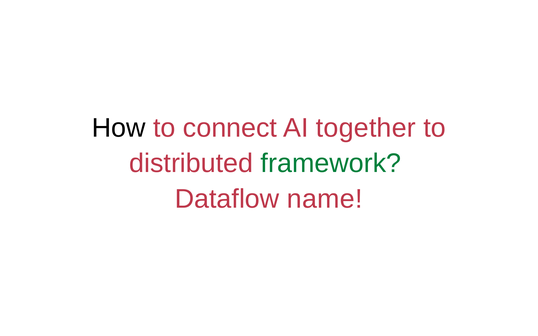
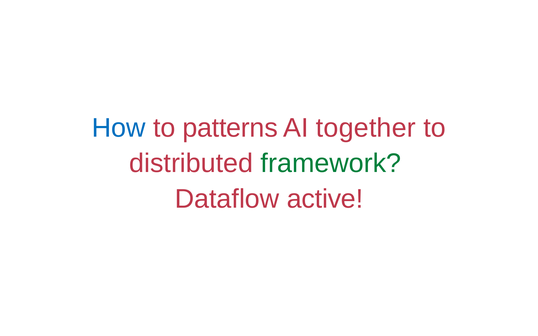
How colour: black -> blue
connect: connect -> patterns
name: name -> active
